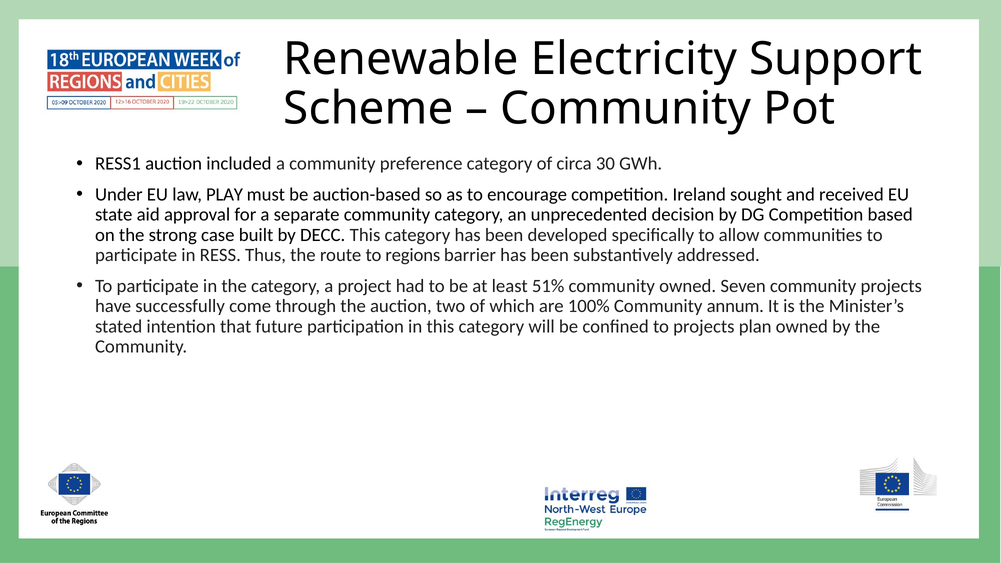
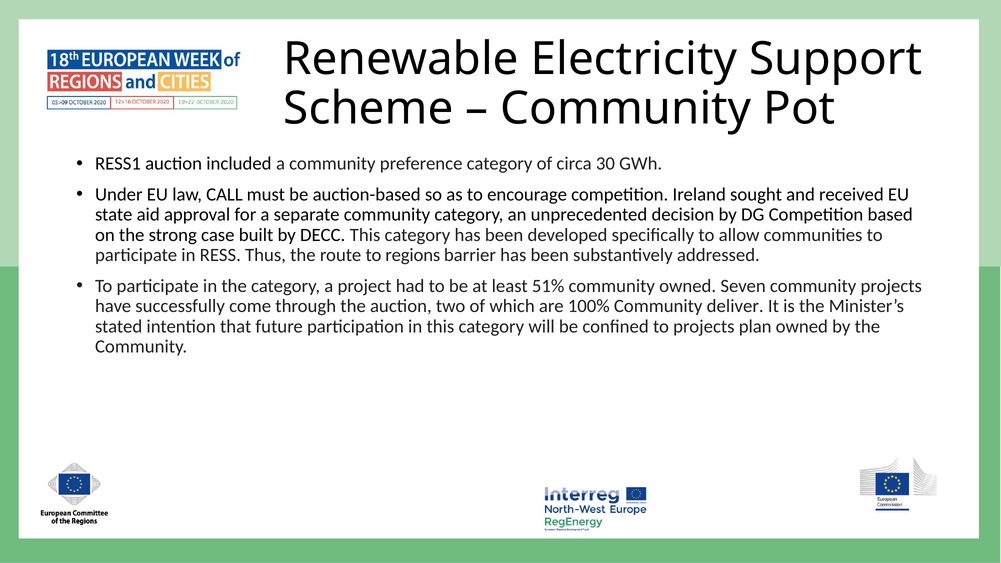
PLAY: PLAY -> CALL
annum: annum -> deliver
